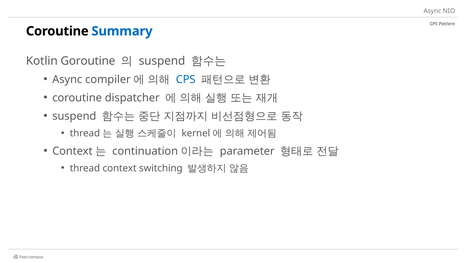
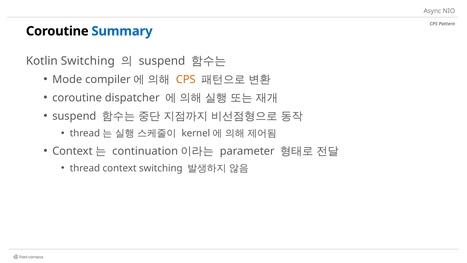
Kotlin Goroutine: Goroutine -> Switching
Async at (67, 79): Async -> Mode
CPS at (186, 79) colour: blue -> orange
